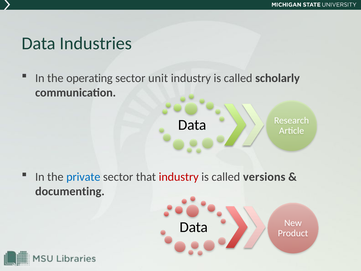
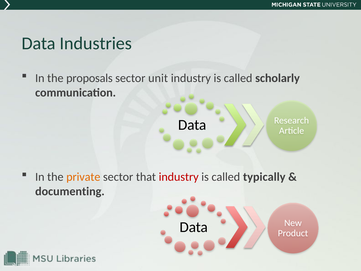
operating: operating -> proposals
private colour: blue -> orange
versions: versions -> typically
